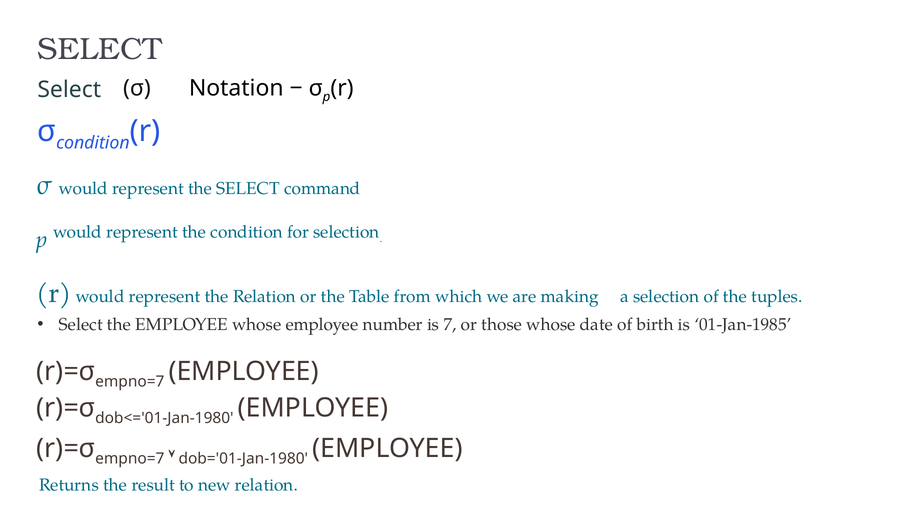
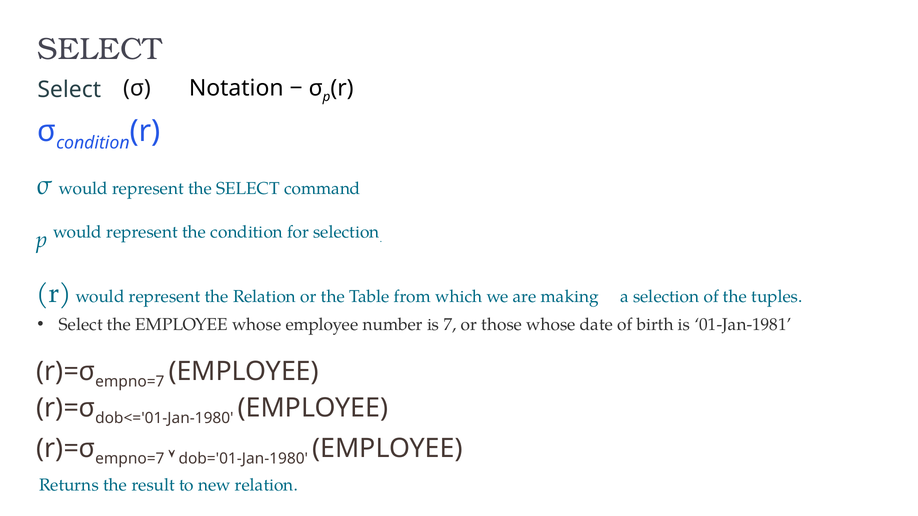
01-Jan-1985: 01-Jan-1985 -> 01-Jan-1981
